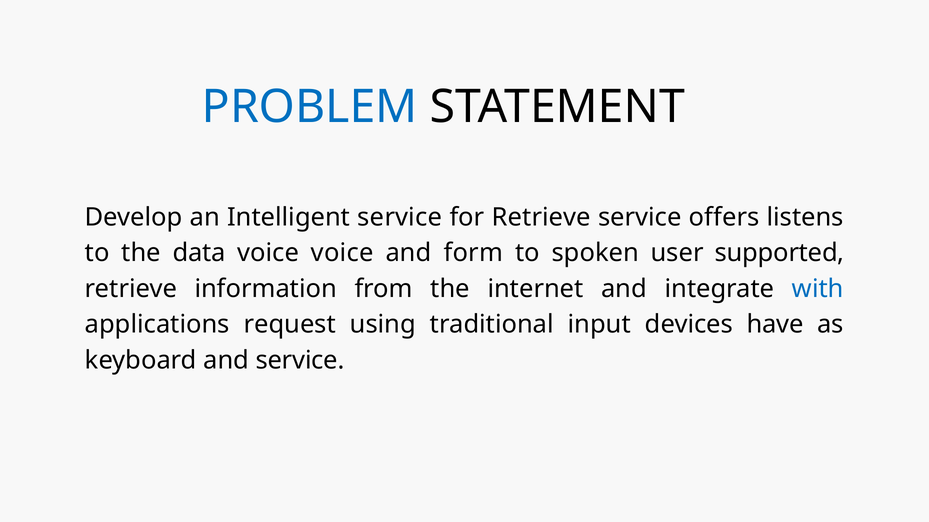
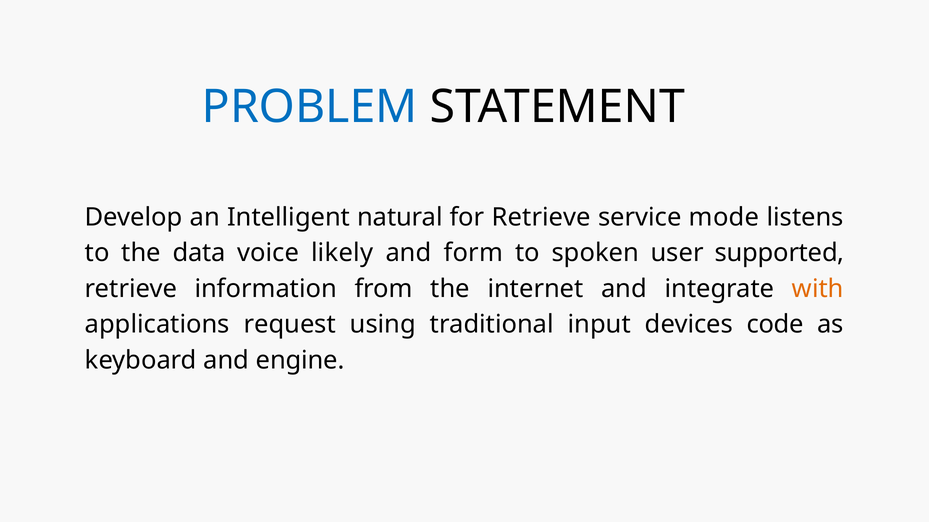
Intelligent service: service -> natural
offers: offers -> mode
voice voice: voice -> likely
with colour: blue -> orange
have: have -> code
and service: service -> engine
